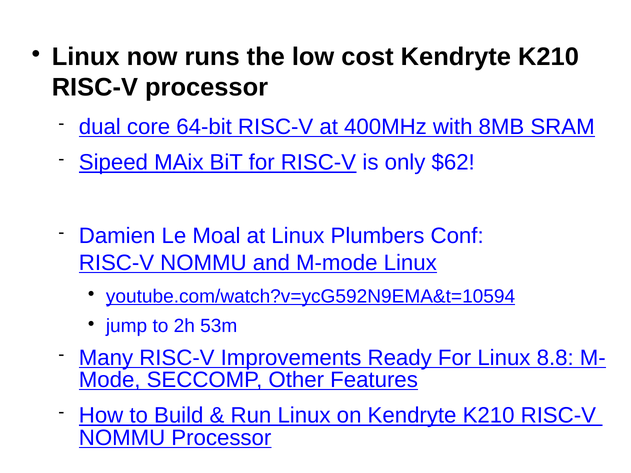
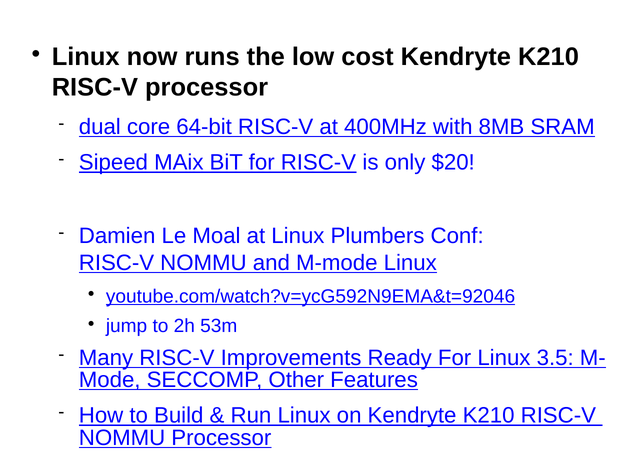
$62: $62 -> $20
youtube.com/watch?v=ycG592N9EMA&t=10594: youtube.com/watch?v=ycG592N9EMA&t=10594 -> youtube.com/watch?v=ycG592N9EMA&t=92046
8.8: 8.8 -> 3.5
